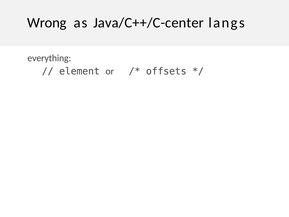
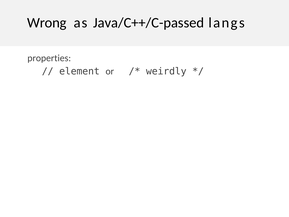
Java/C++/C-center: Java/C++/C-center -> Java/C++/C-passed
everything: everything -> properties
offsets: offsets -> weirdly
